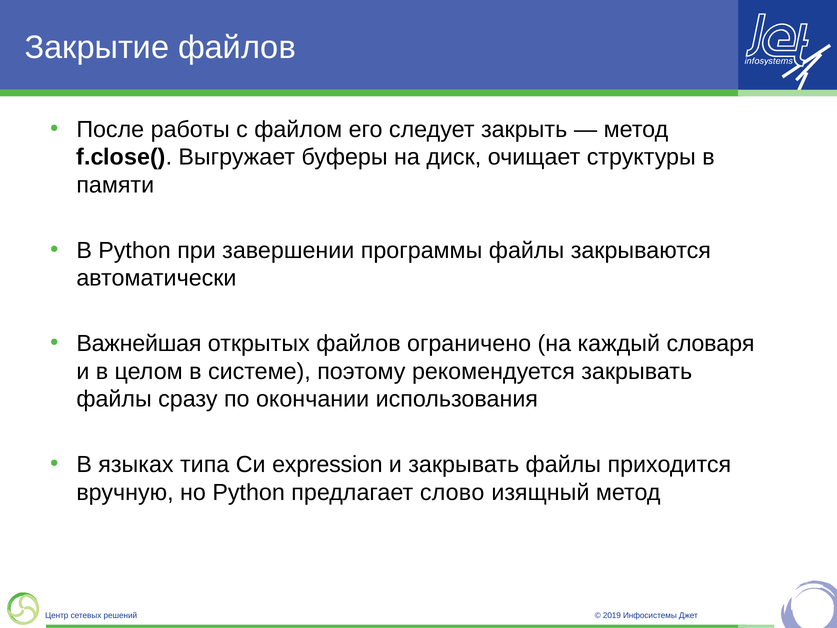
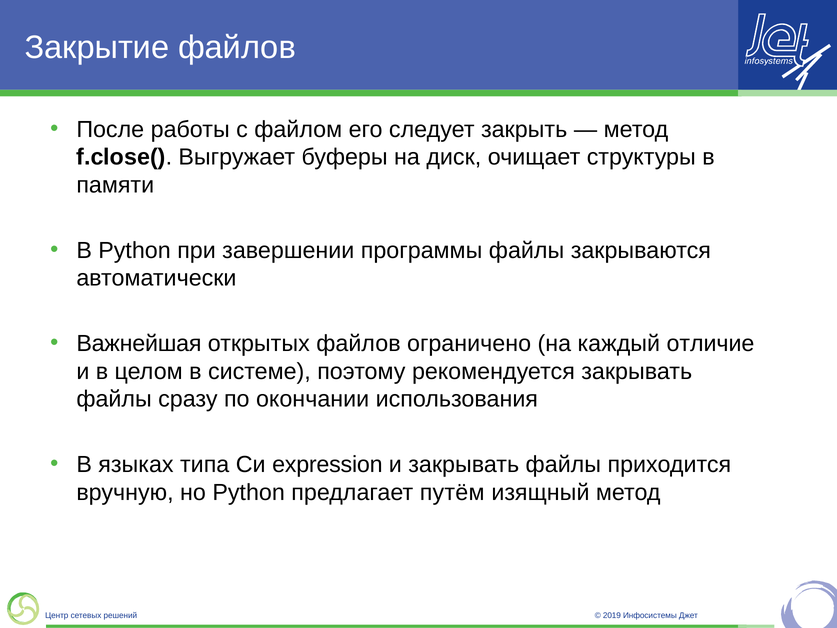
словаря: словаря -> отличие
слово: слово -> путём
